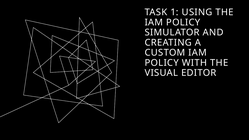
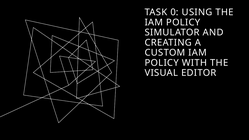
1: 1 -> 0
